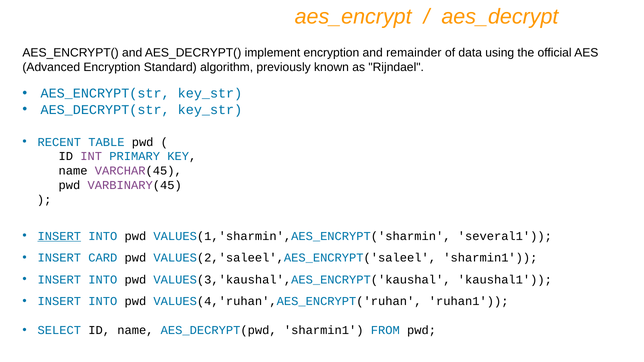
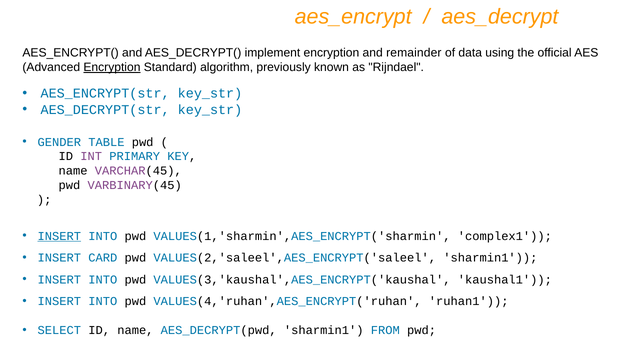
Encryption at (112, 67) underline: none -> present
RECENT: RECENT -> GENDER
several1: several1 -> complex1
